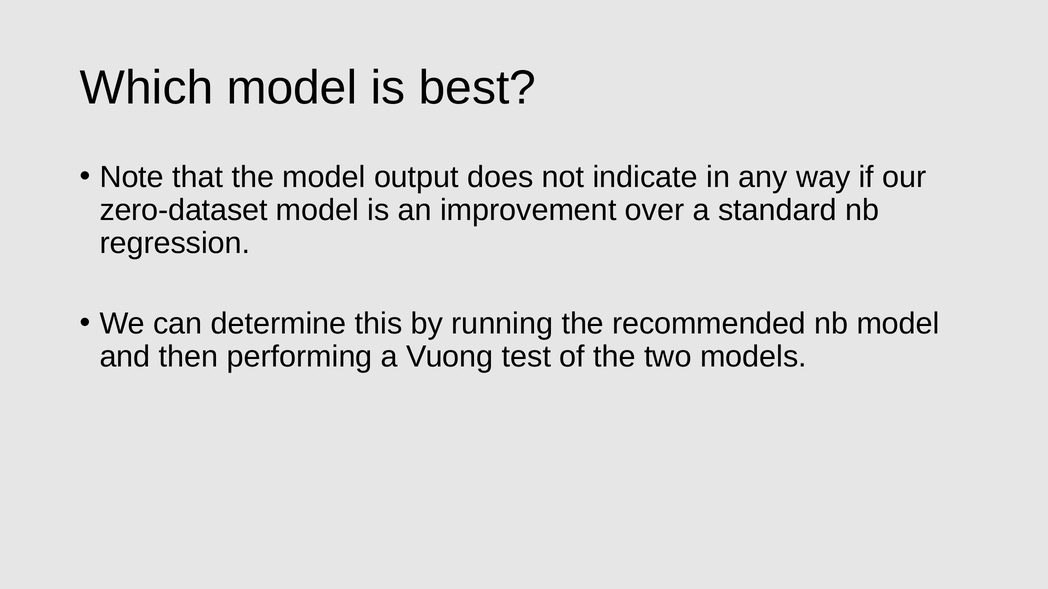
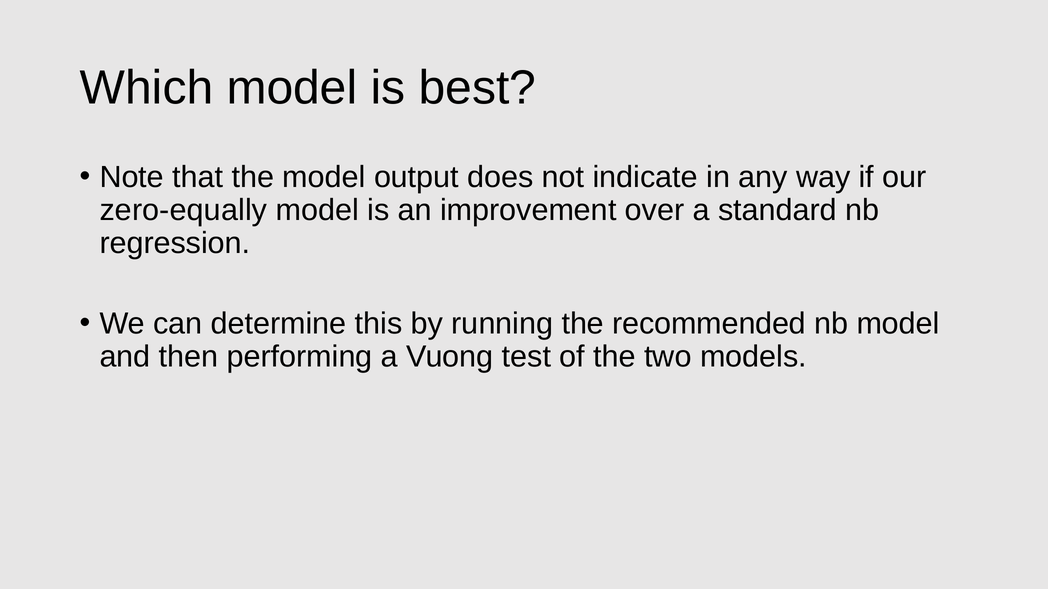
zero-dataset: zero-dataset -> zero-equally
